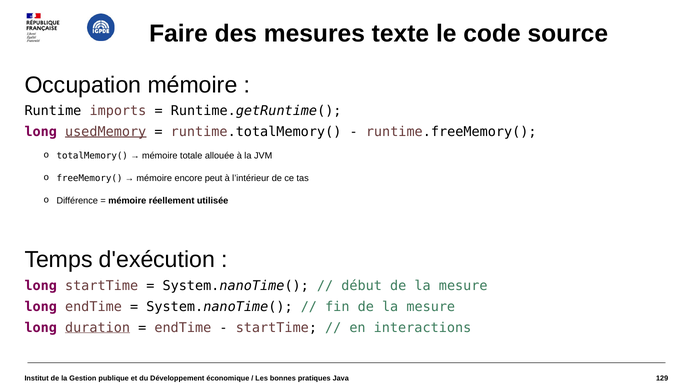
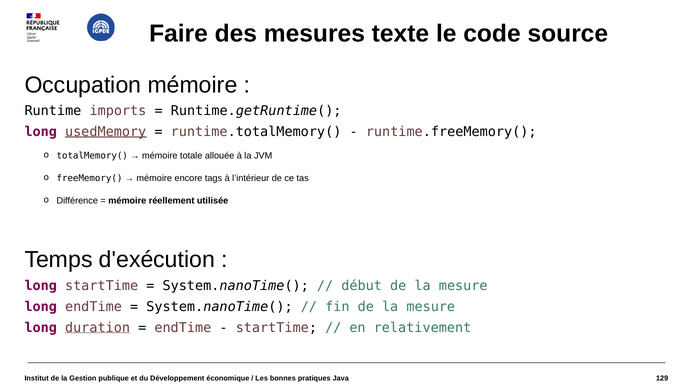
peut: peut -> tags
interactions: interactions -> relativement
